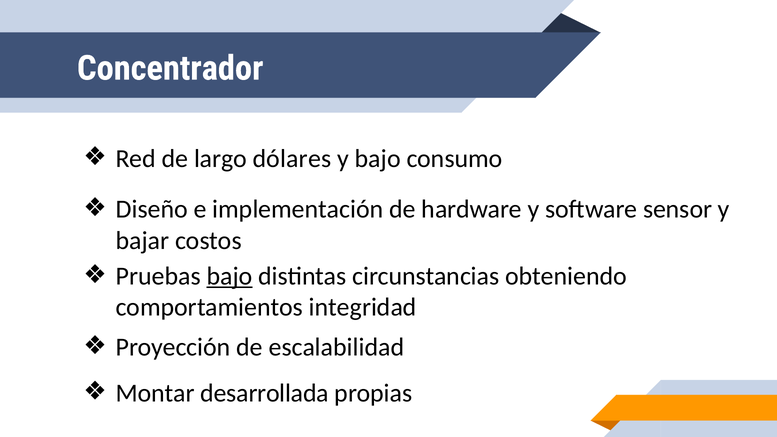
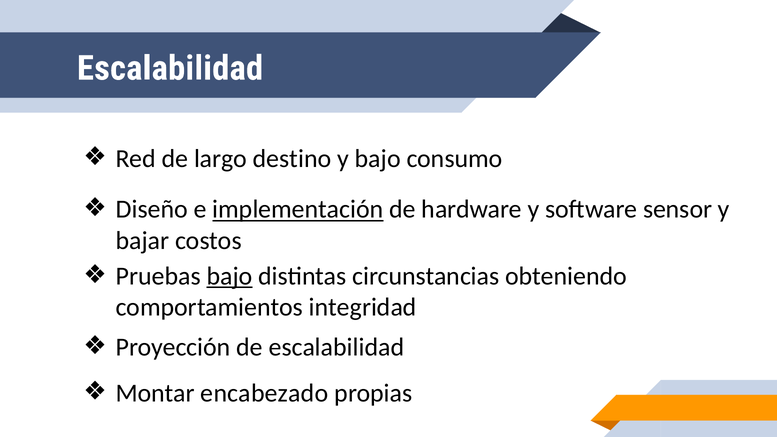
Concentrador at (170, 68): Concentrador -> Escalabilidad
dólares: dólares -> destino
implementación underline: none -> present
desarrollada: desarrollada -> encabezado
